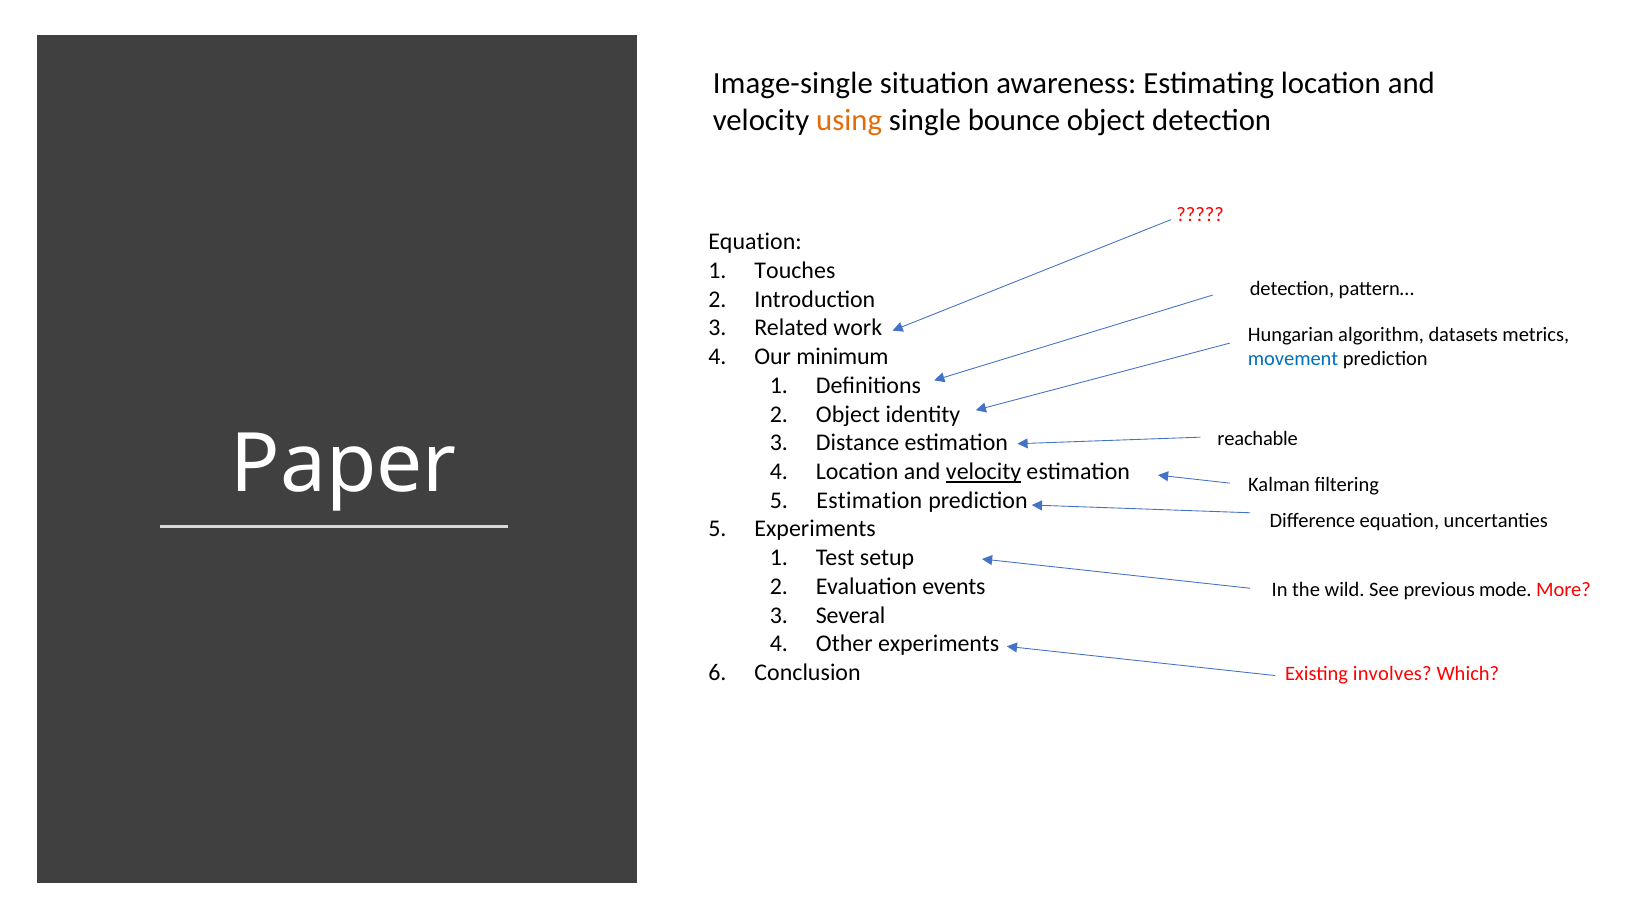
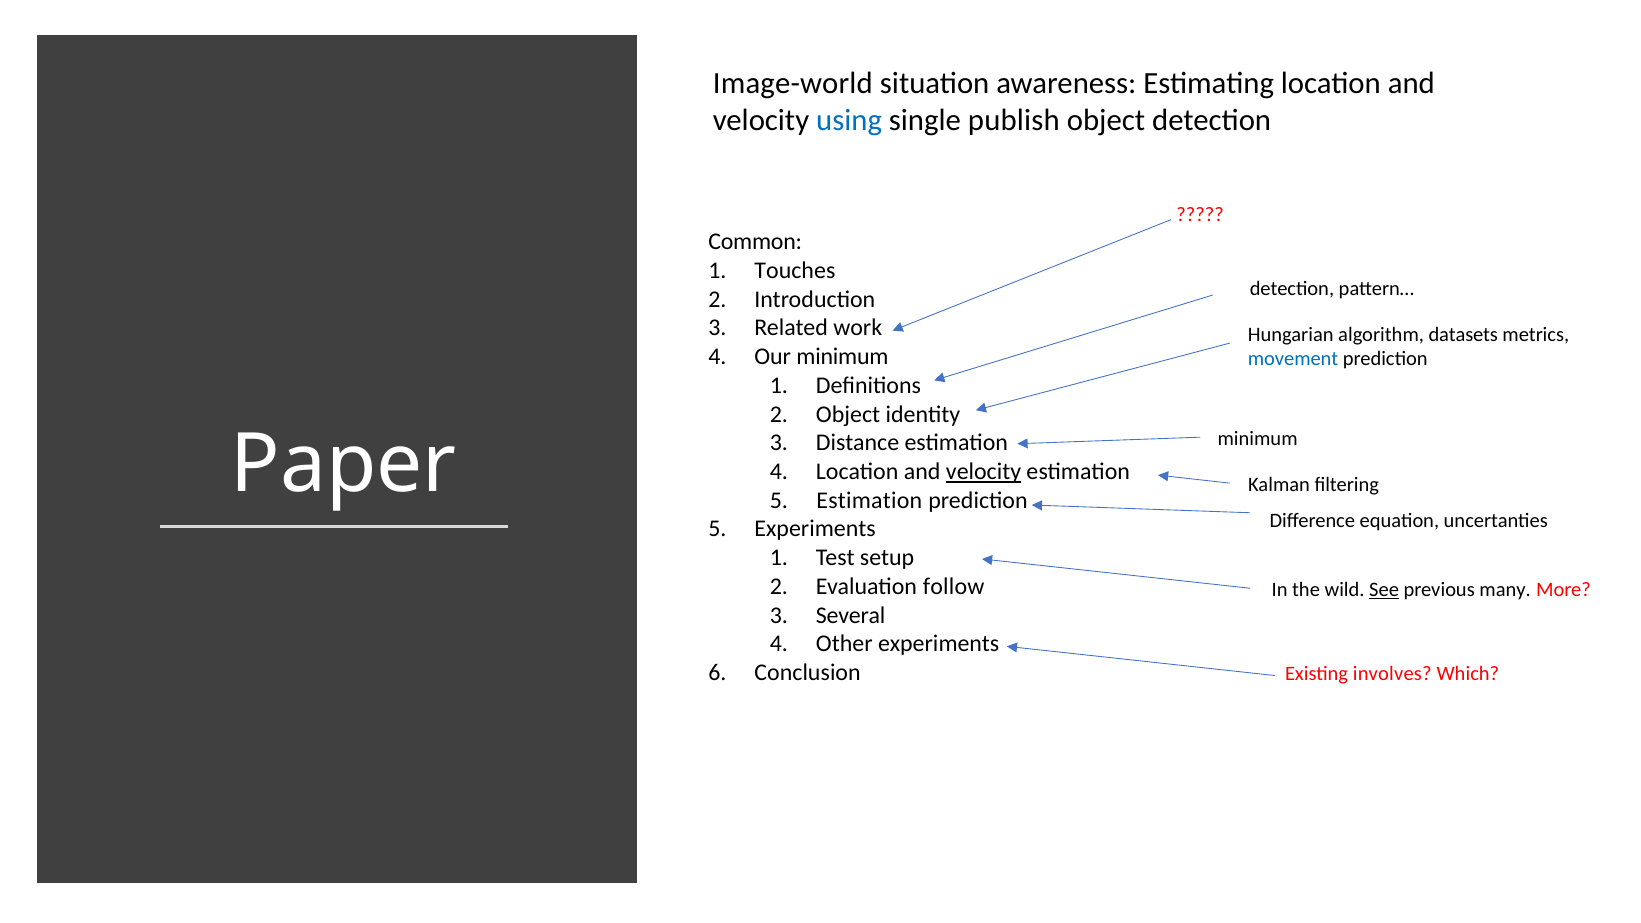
Image-single: Image-single -> Image-world
using colour: orange -> blue
bounce: bounce -> publish
Equation at (755, 242): Equation -> Common
reachable at (1258, 438): reachable -> minimum
events: events -> follow
See underline: none -> present
mode: mode -> many
